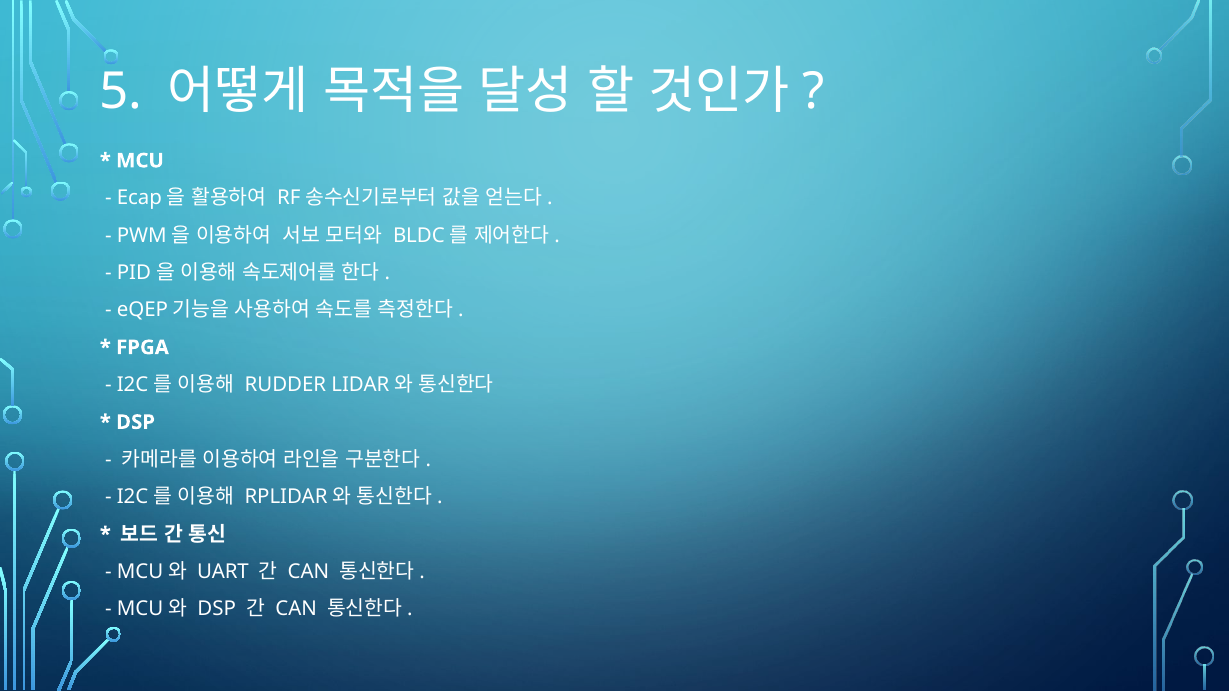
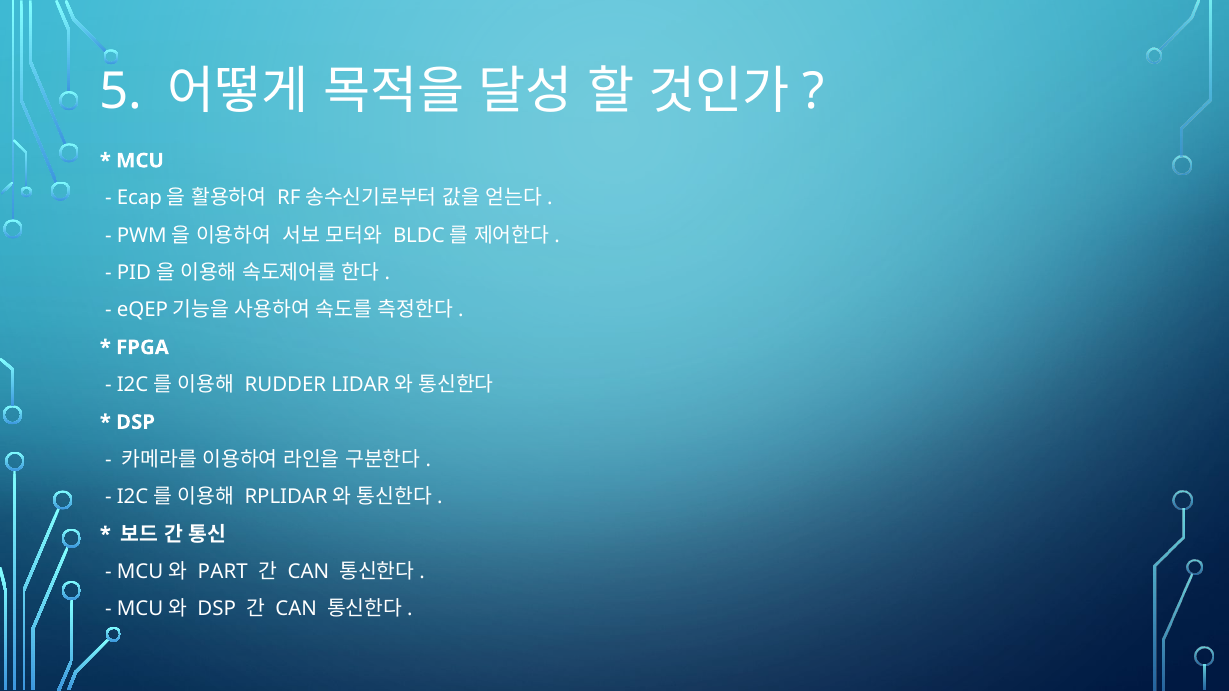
UART: UART -> PART
